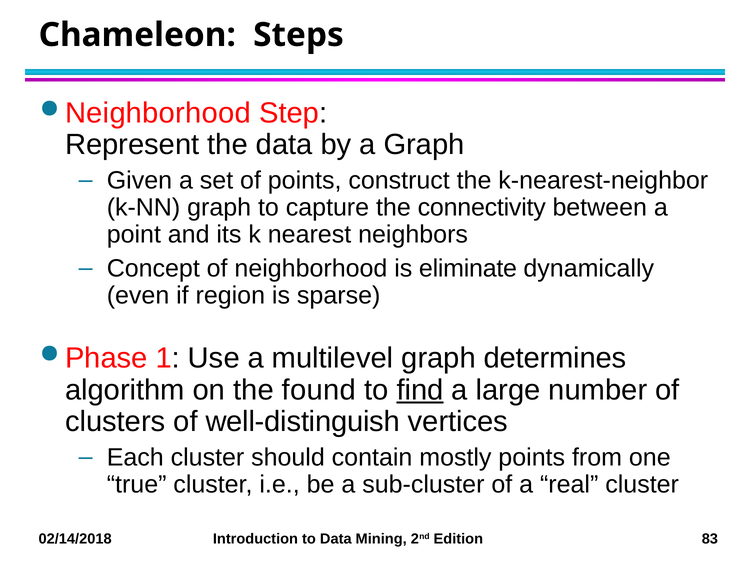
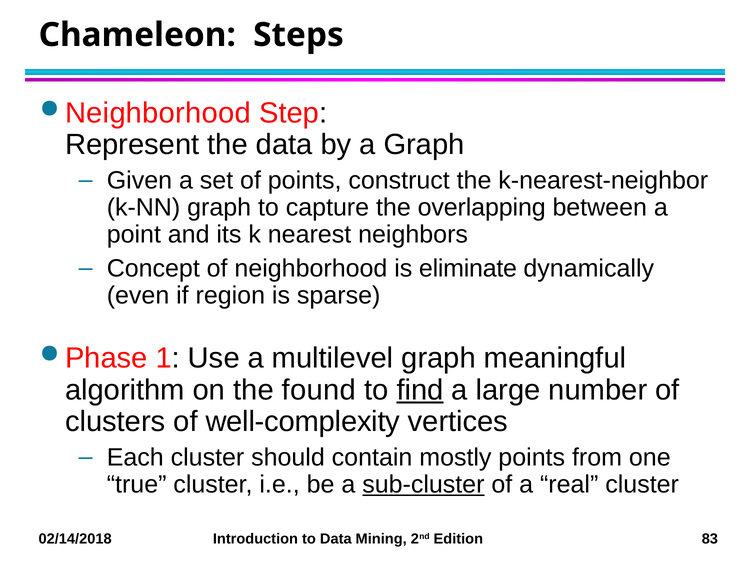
connectivity: connectivity -> overlapping
determines: determines -> meaningful
well-distinguish: well-distinguish -> well-complexity
sub-cluster underline: none -> present
